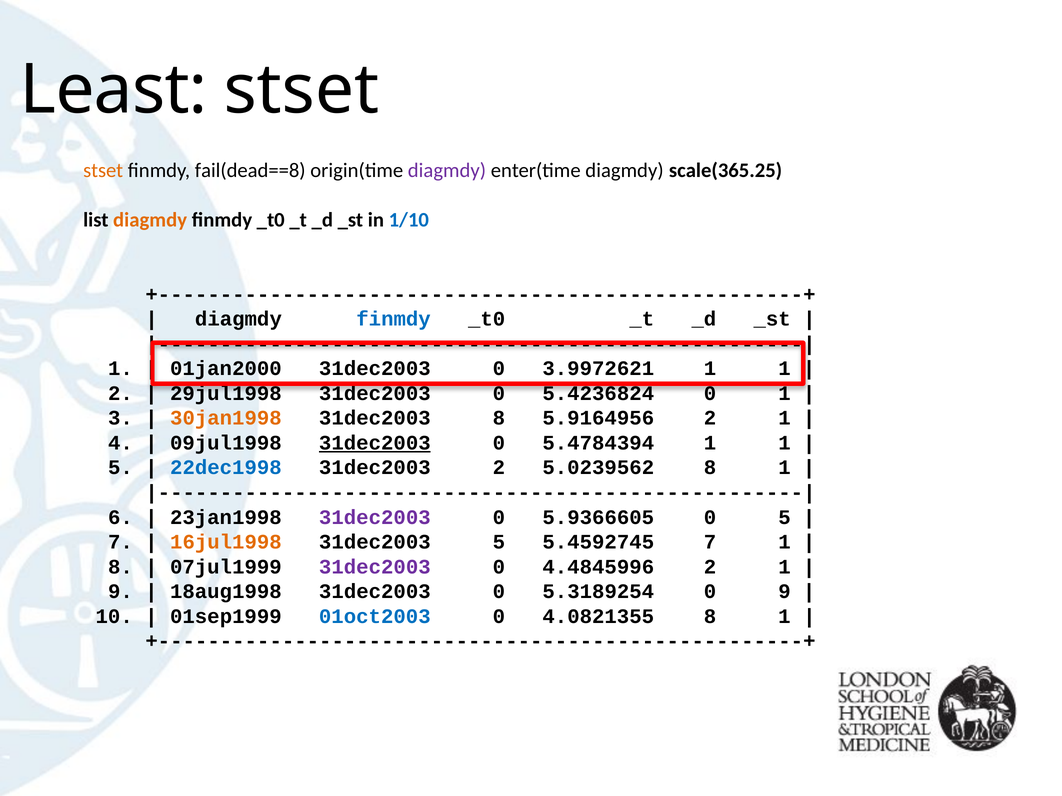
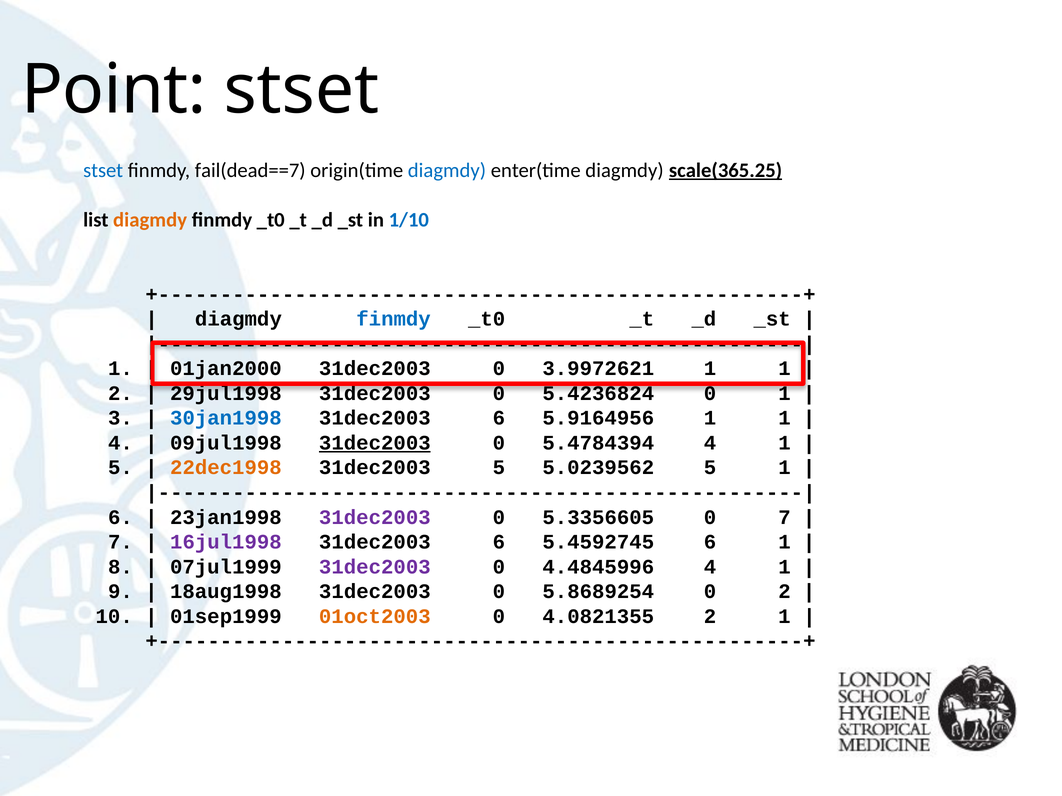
Least: Least -> Point
stset at (103, 170) colour: orange -> blue
fail(dead==8: fail(dead==8 -> fail(dead==7
diagmdy at (447, 170) colour: purple -> blue
scale(365.25 underline: none -> present
30jan1998 colour: orange -> blue
8 at (499, 418): 8 -> 6
5.9164956 2: 2 -> 1
5.4784394 1: 1 -> 4
22dec1998 colour: blue -> orange
31dec2003 2: 2 -> 5
5.0239562 8: 8 -> 5
5.9366605: 5.9366605 -> 5.3356605
0 5: 5 -> 7
16jul1998 colour: orange -> purple
5 at (499, 542): 5 -> 6
5.4592745 7: 7 -> 6
4.4845996 2: 2 -> 4
5.3189254: 5.3189254 -> 5.8689254
0 9: 9 -> 2
01oct2003 colour: blue -> orange
4.0821355 8: 8 -> 2
